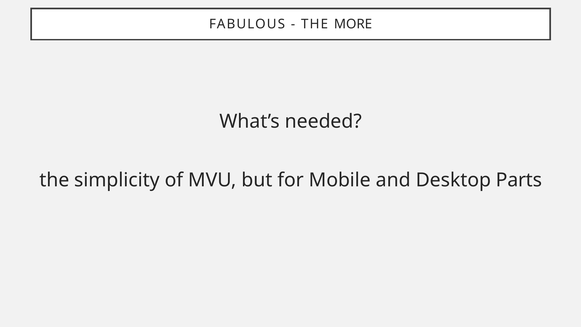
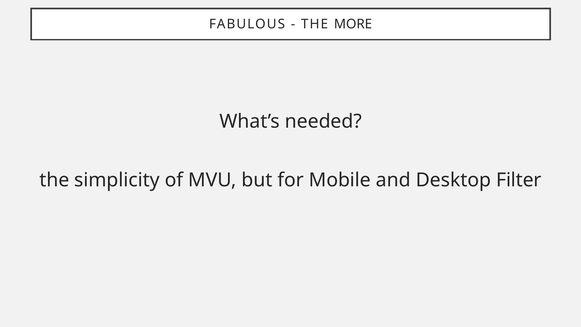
Parts: Parts -> Filter
